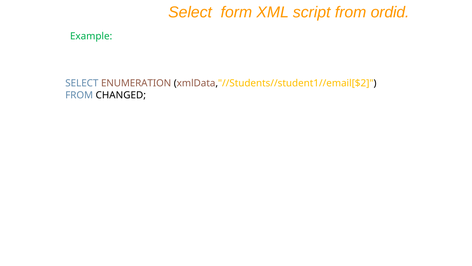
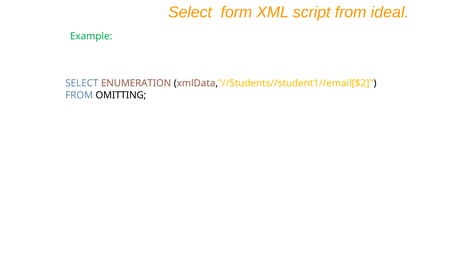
ordid: ordid -> ideal
CHANGED: CHANGED -> OMITTING
